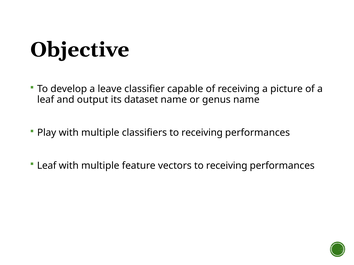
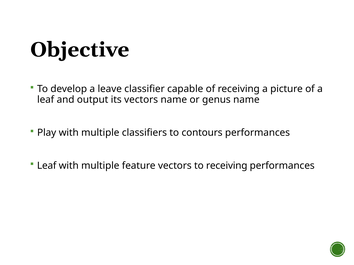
its dataset: dataset -> vectors
classifiers to receiving: receiving -> contours
